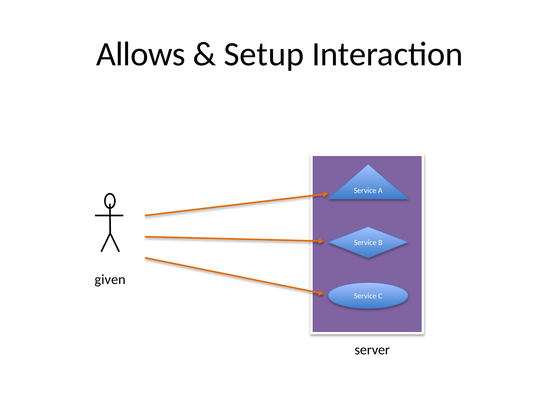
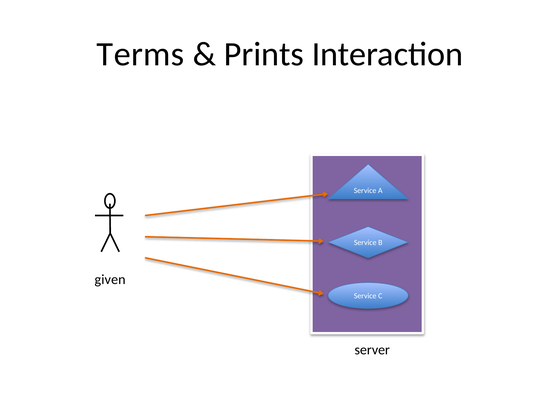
Allows: Allows -> Terms
Setup: Setup -> Prints
